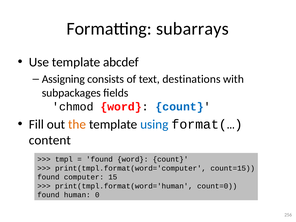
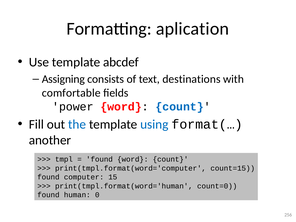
subarrays: subarrays -> aplication
subpackages: subpackages -> comfortable
chmod: chmod -> power
the colour: orange -> blue
content: content -> another
